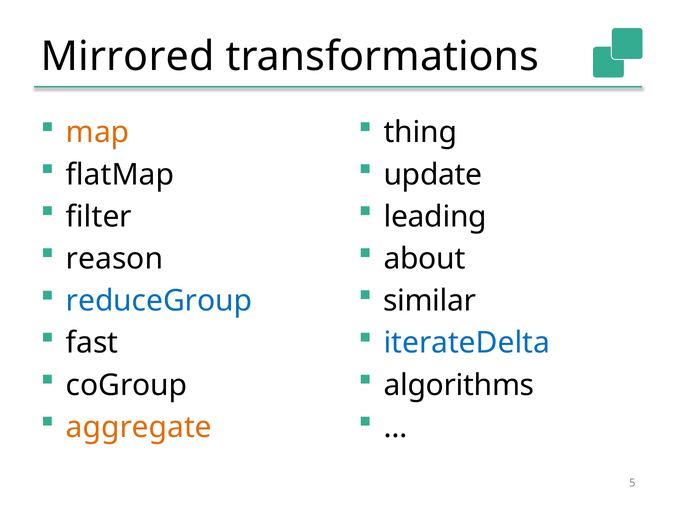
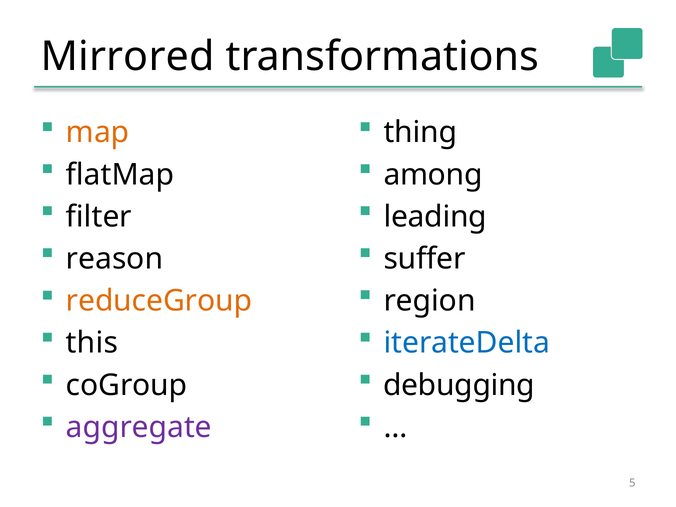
update: update -> among
about: about -> suffer
reduceGroup colour: blue -> orange
similar: similar -> region
fast: fast -> this
algorithms: algorithms -> debugging
aggregate colour: orange -> purple
